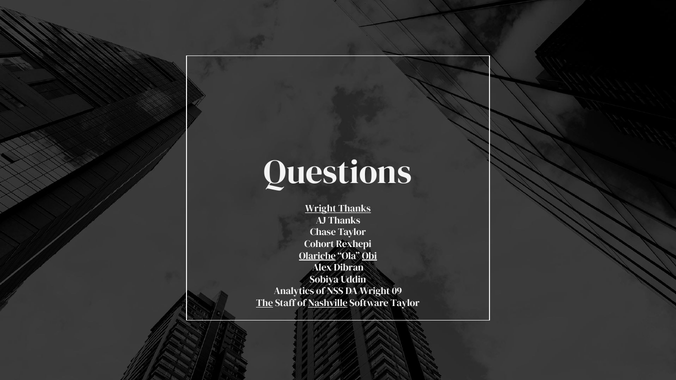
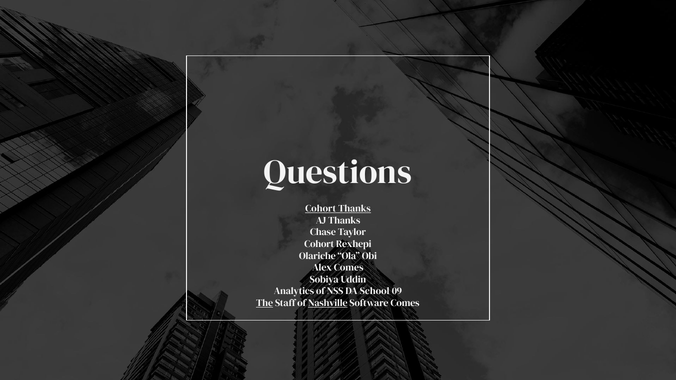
Wright at (321, 209): Wright -> Cohort
Olariche underline: present -> none
Obi underline: present -> none
Alex Dibran: Dibran -> Comes
DA Wright: Wright -> School
Software Taylor: Taylor -> Comes
